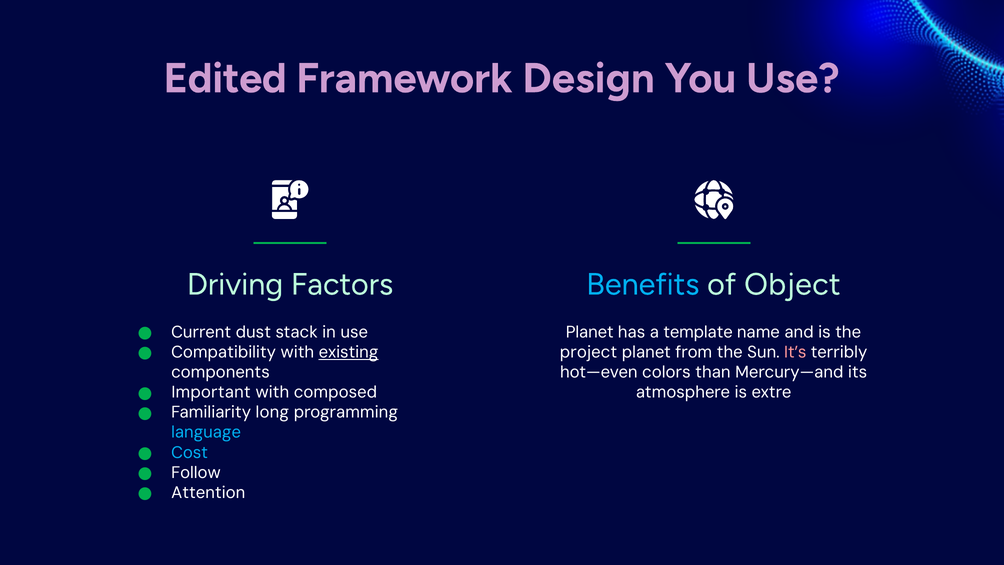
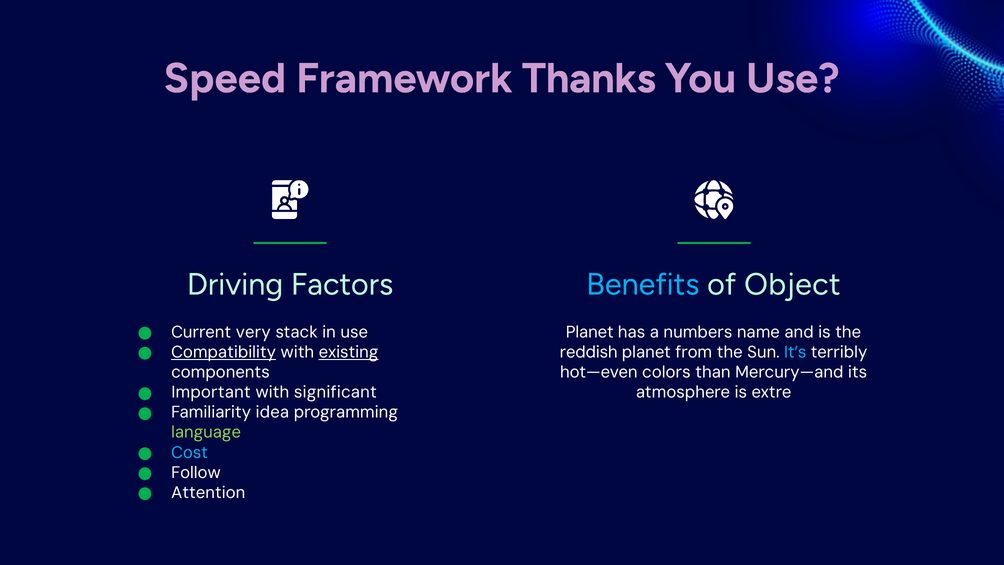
Edited: Edited -> Speed
Design: Design -> Thanks
dust: dust -> very
template: template -> numbers
Compatibility underline: none -> present
project: project -> reddish
It’s colour: pink -> light blue
composed: composed -> significant
long: long -> idea
language colour: light blue -> light green
